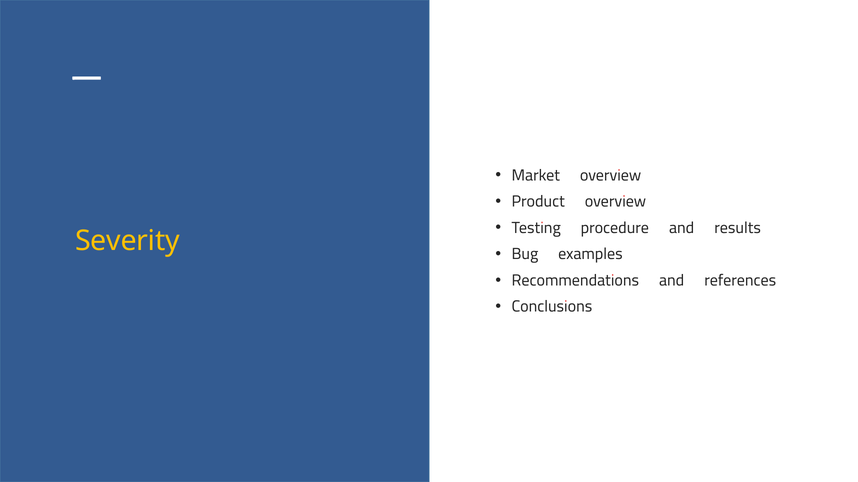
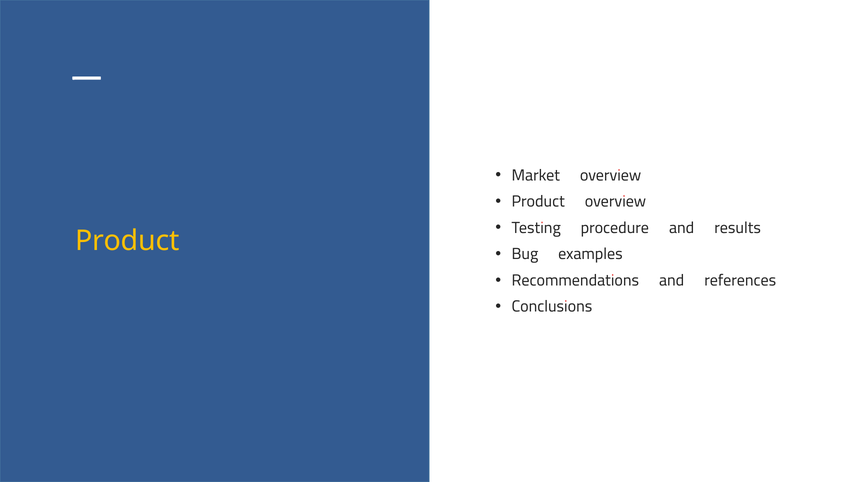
Severity at (127, 241): Severity -> Product
